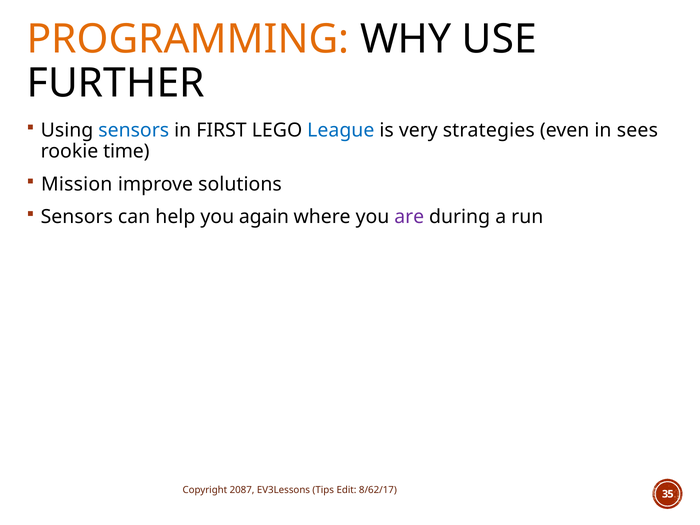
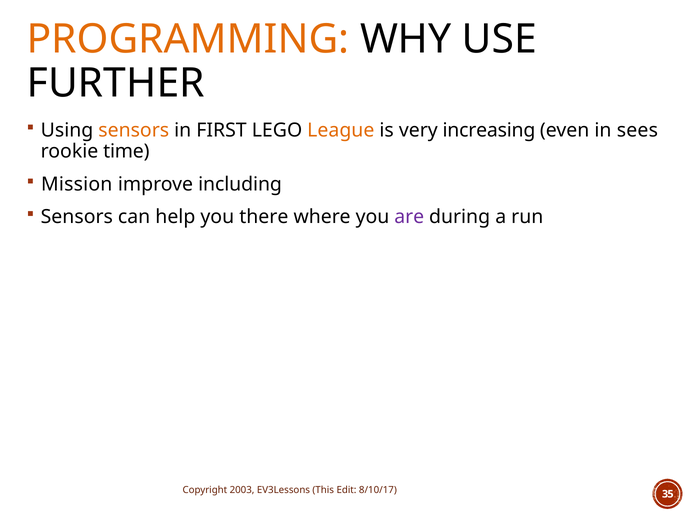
sensors at (134, 131) colour: blue -> orange
League colour: blue -> orange
strategies: strategies -> increasing
solutions: solutions -> including
again: again -> there
2087: 2087 -> 2003
Tips: Tips -> This
8/62/17: 8/62/17 -> 8/10/17
